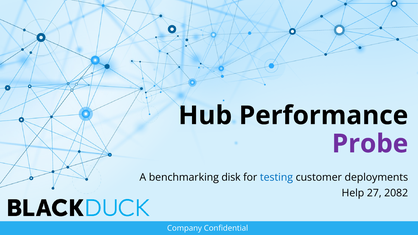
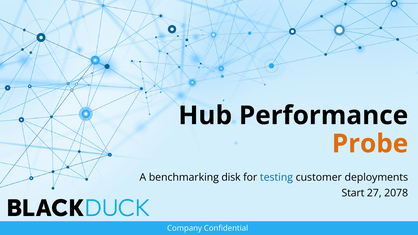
Probe colour: purple -> orange
Help: Help -> Start
2082: 2082 -> 2078
